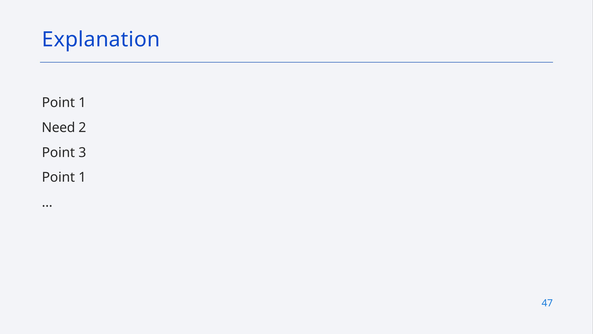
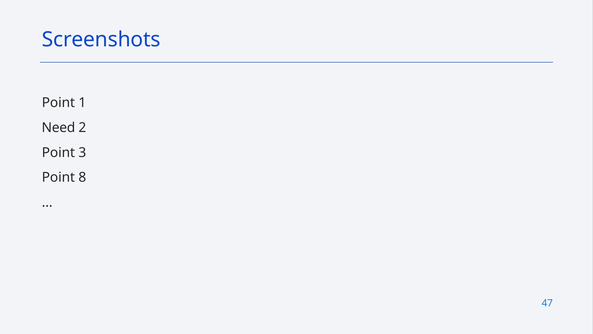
Explanation: Explanation -> Screenshots
1 at (82, 177): 1 -> 8
